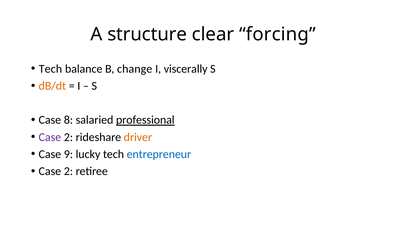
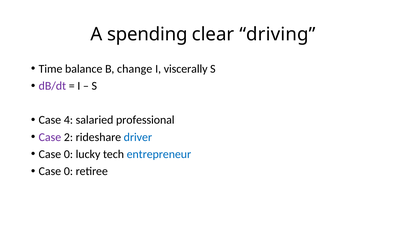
structure: structure -> spending
forcing: forcing -> driving
Tech at (50, 69): Tech -> Time
dB/dt colour: orange -> purple
8: 8 -> 4
professional underline: present -> none
driver colour: orange -> blue
9 at (68, 154): 9 -> 0
2 at (68, 171): 2 -> 0
